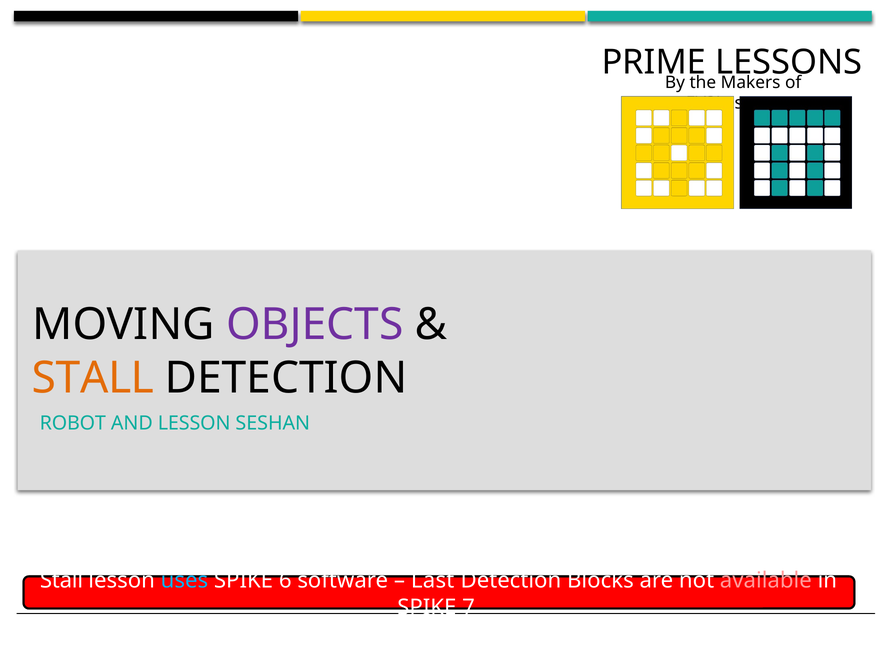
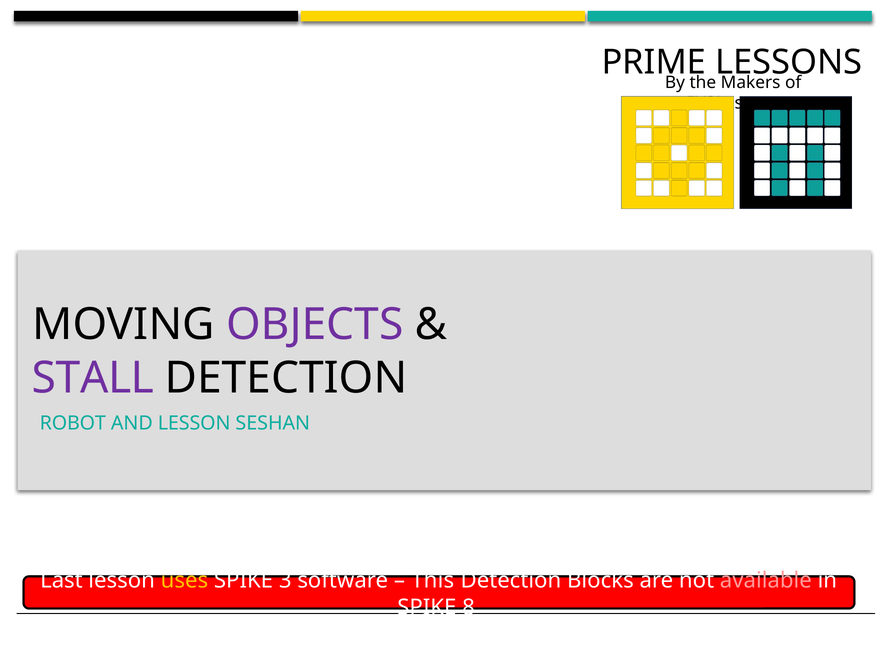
STALL at (93, 378) colour: orange -> purple
Stall at (61, 581): Stall -> Last
uses colour: light blue -> yellow
6: 6 -> 3
Last: Last -> This
7: 7 -> 8
